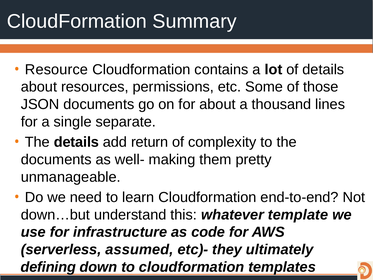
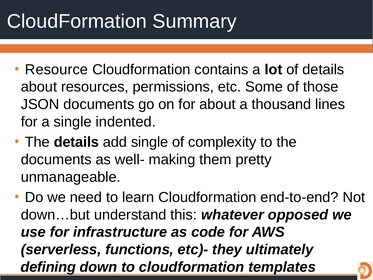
separate: separate -> indented
add return: return -> single
template: template -> opposed
assumed: assumed -> functions
